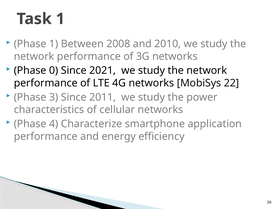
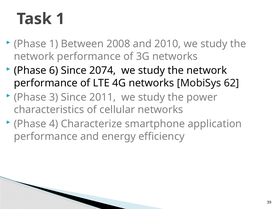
0: 0 -> 6
2021: 2021 -> 2074
22: 22 -> 62
